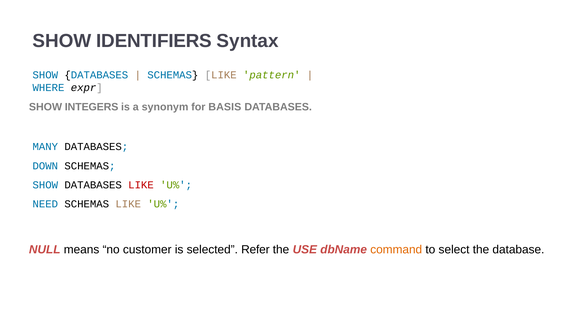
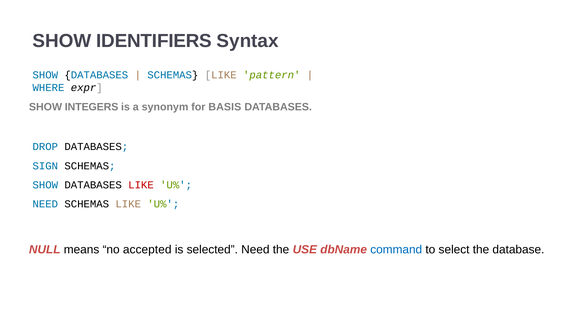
MANY: MANY -> DROP
DOWN: DOWN -> SIGN
customer: customer -> accepted
selected Refer: Refer -> Need
command colour: orange -> blue
